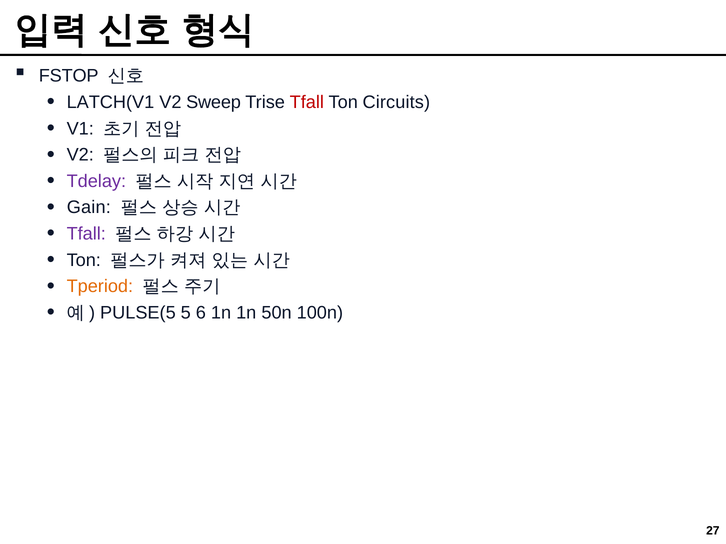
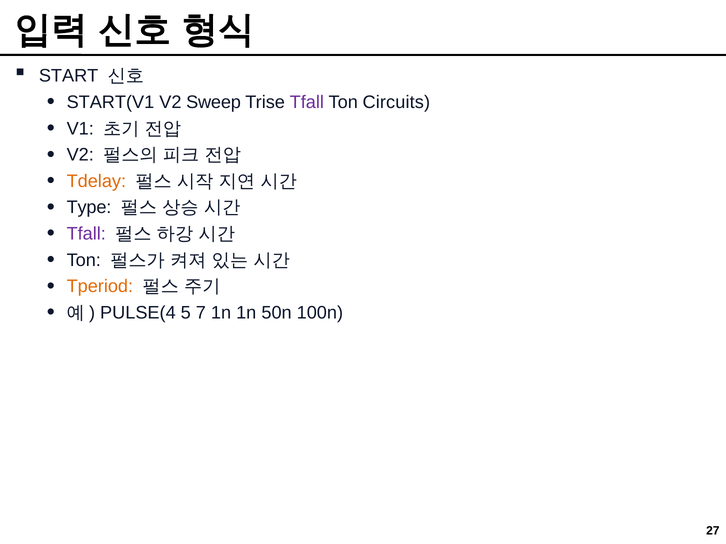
FSTOP: FSTOP -> START
LATCH(V1: LATCH(V1 -> START(V1
Tfall at (307, 102) colour: red -> purple
Tdelay colour: purple -> orange
Gain: Gain -> Type
PULSE(5: PULSE(5 -> PULSE(4
6: 6 -> 7
